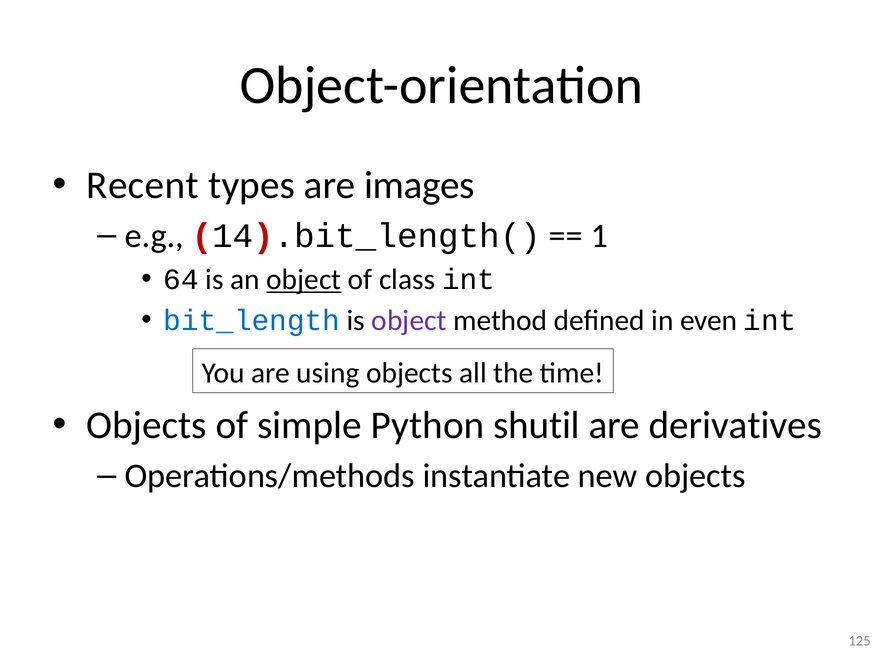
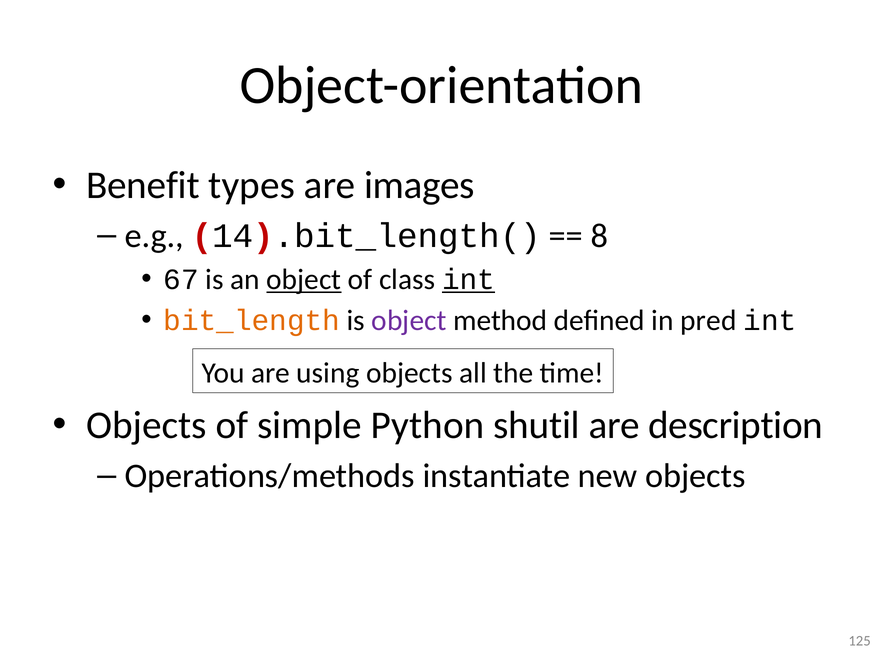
Recent: Recent -> Benefit
1: 1 -> 8
64: 64 -> 67
int at (469, 280) underline: none -> present
bit_length colour: blue -> orange
even: even -> pred
derivatives: derivatives -> description
